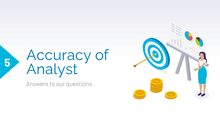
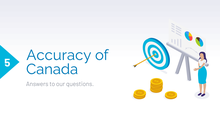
Analyst: Analyst -> Canada
